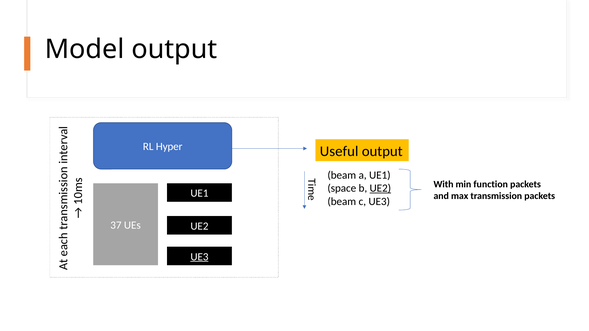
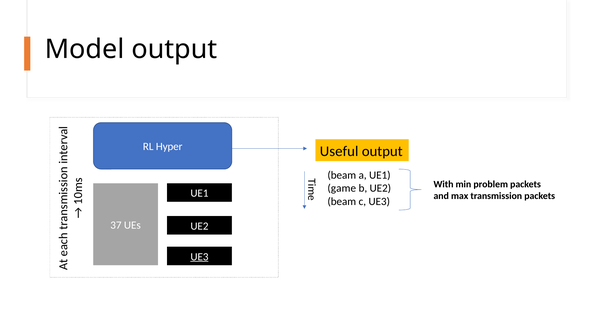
function: function -> problem
space: space -> game
UE2 at (380, 188) underline: present -> none
